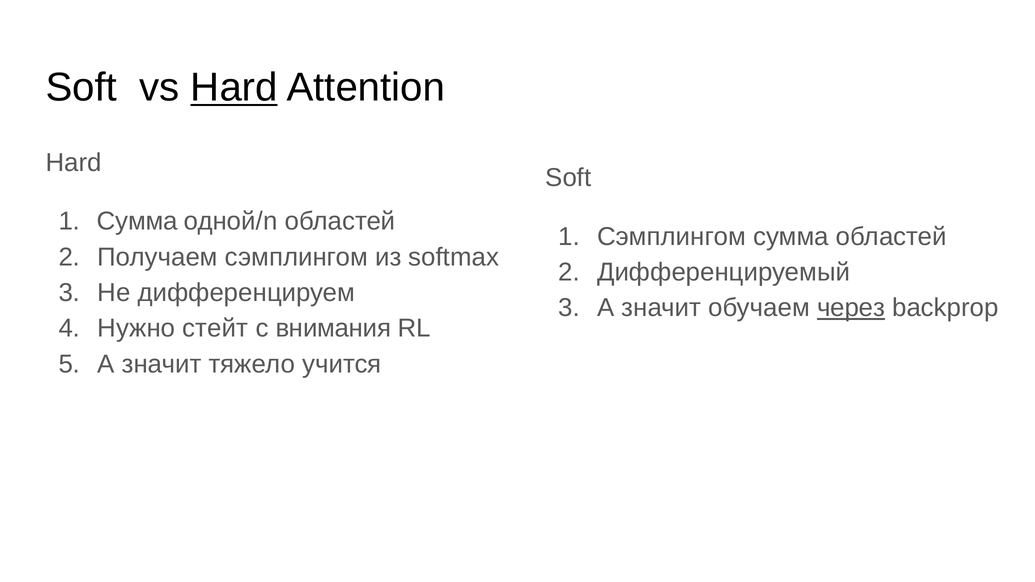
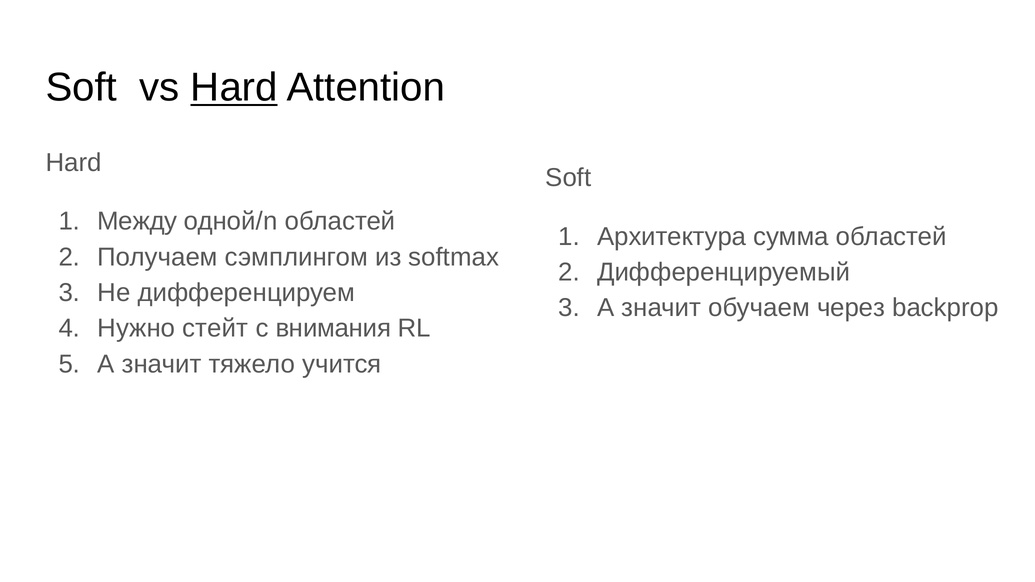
Сумма at (137, 221): Сумма -> Между
Сэмплингом at (672, 237): Сэмплингом -> Архитектура
через underline: present -> none
